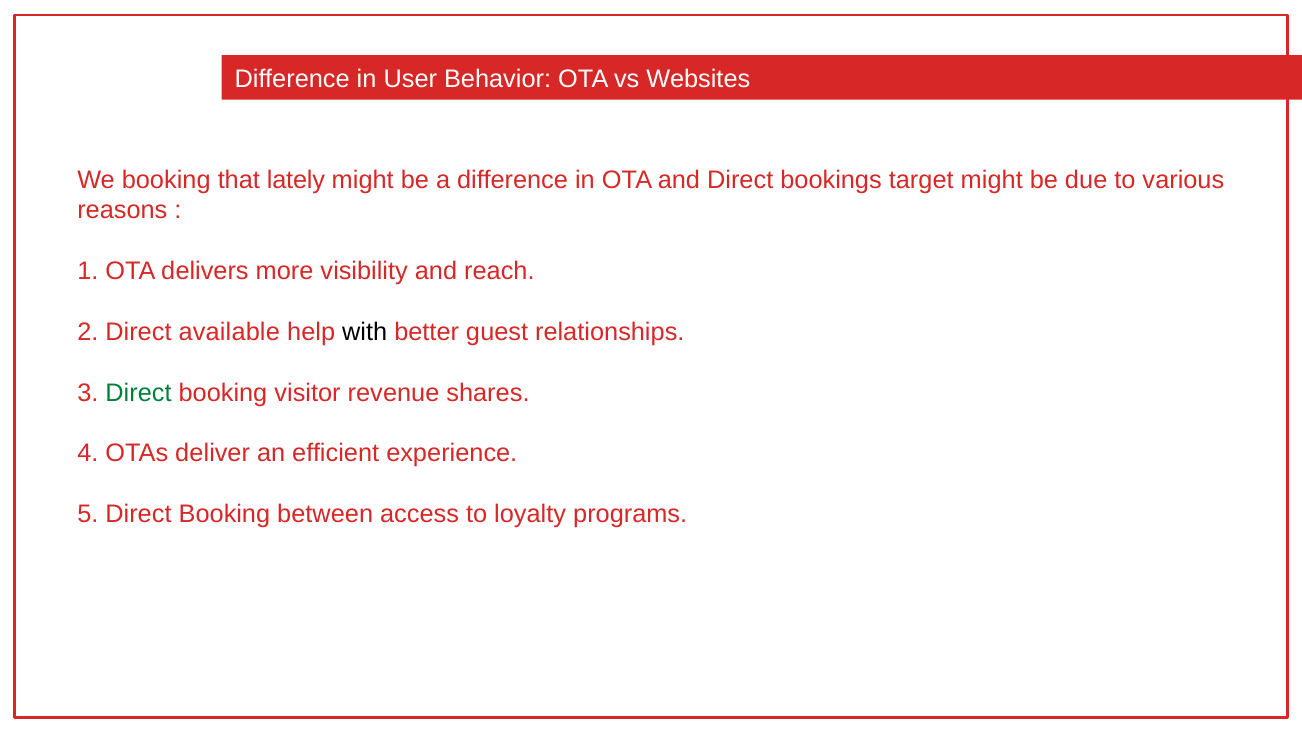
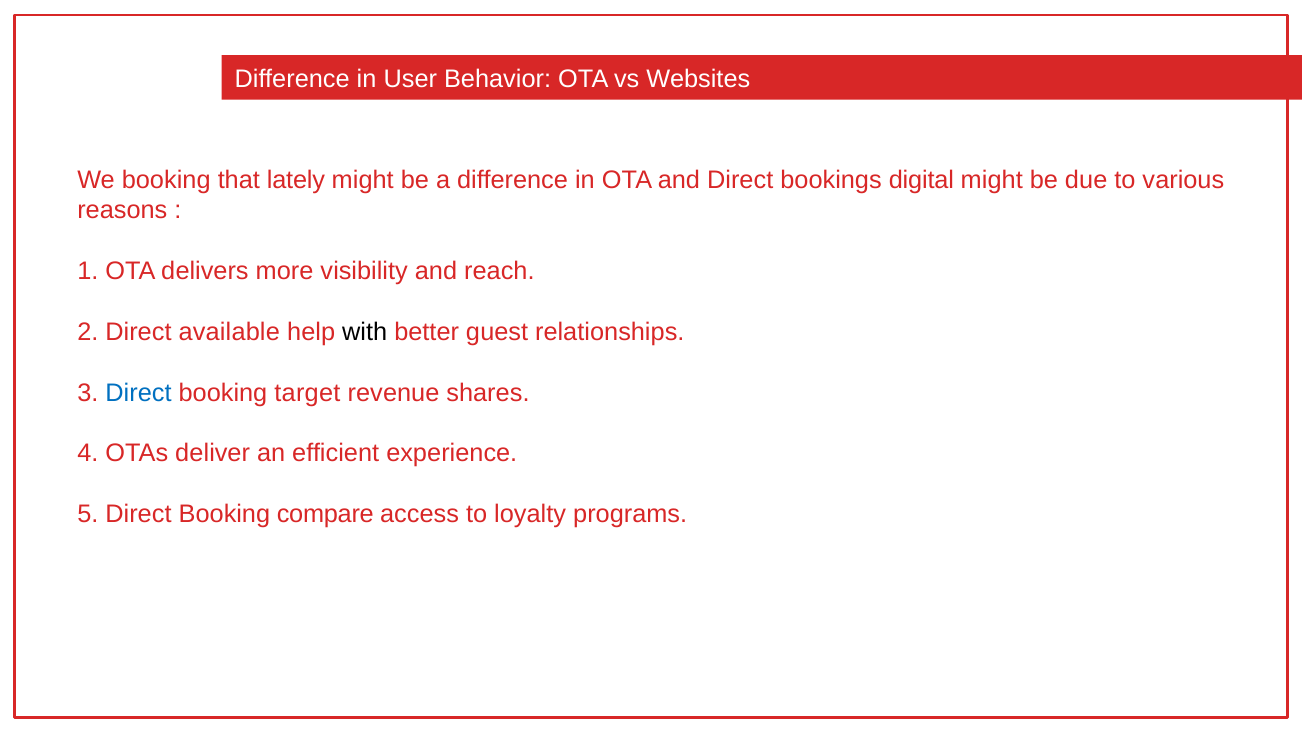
target: target -> digital
Direct at (139, 392) colour: green -> blue
visitor: visitor -> target
between: between -> compare
